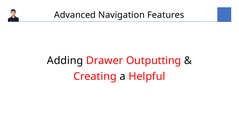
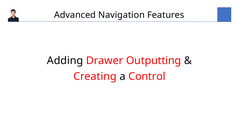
Helpful: Helpful -> Control
